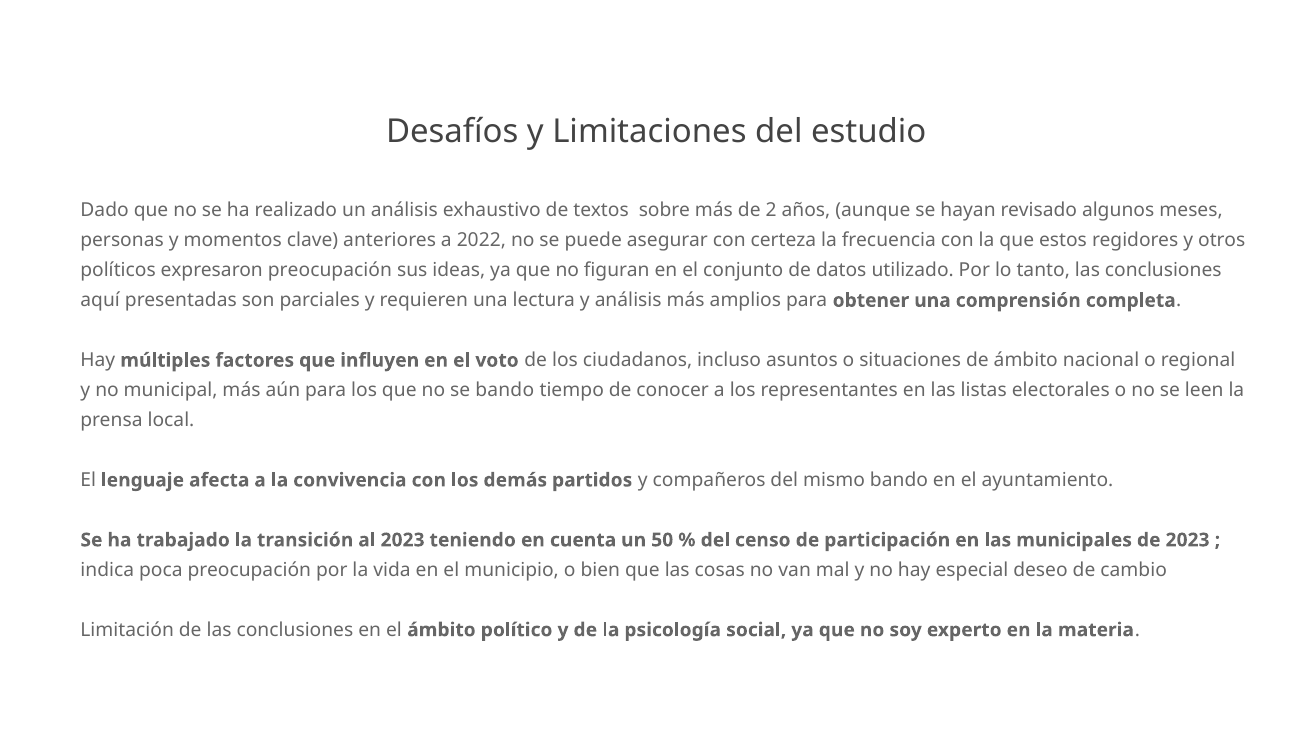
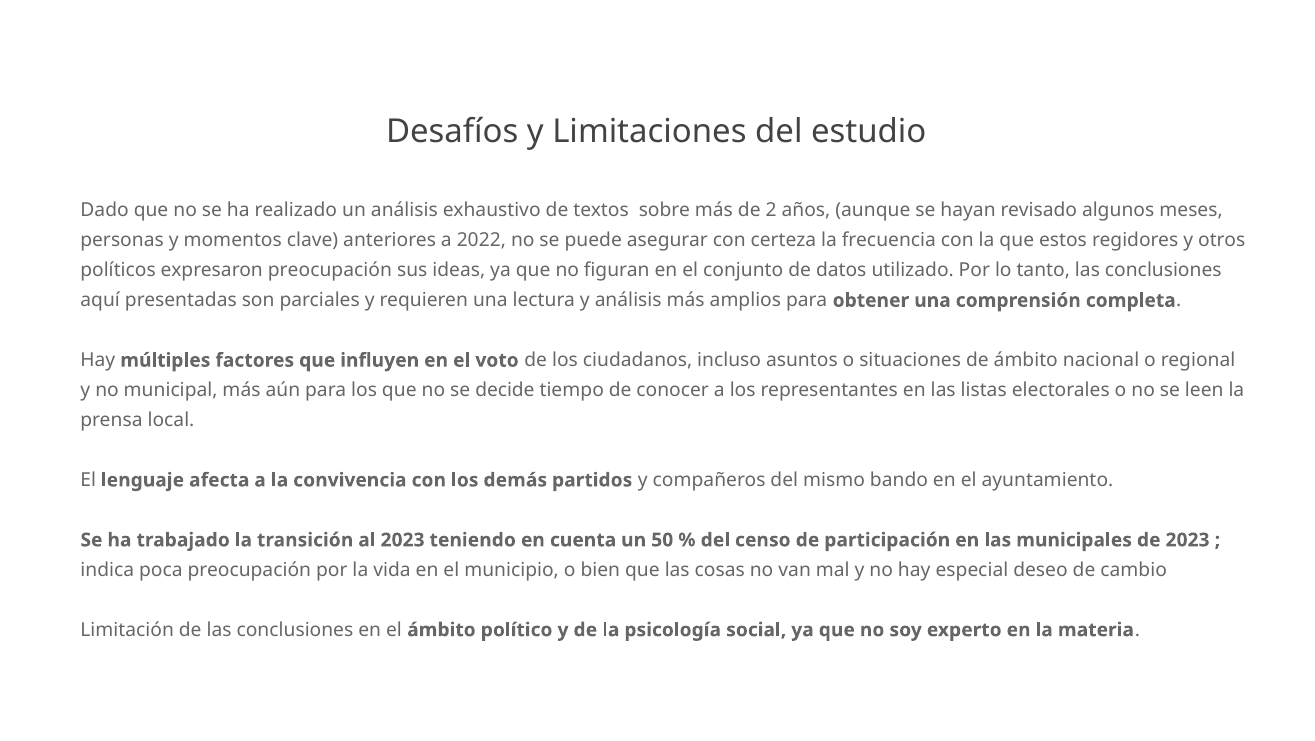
se bando: bando -> decide
